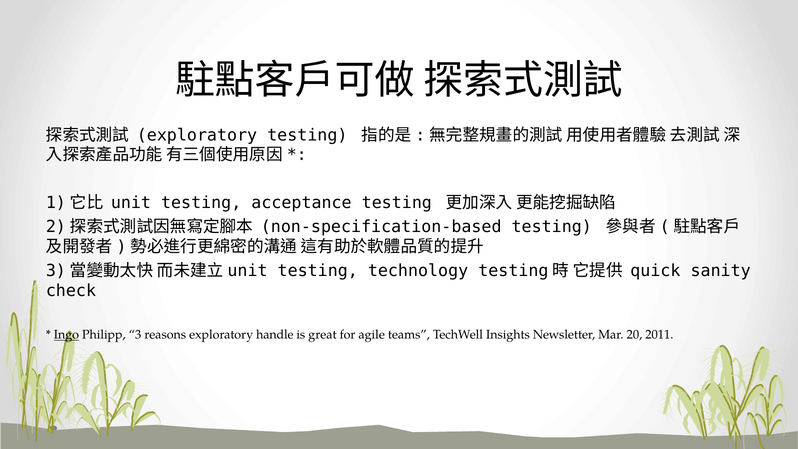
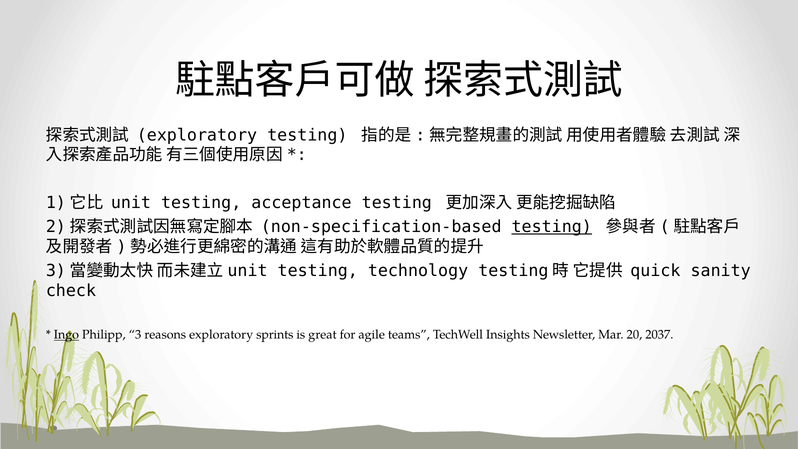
testing at (552, 227) underline: none -> present
handle: handle -> sprints
2011: 2011 -> 2037
